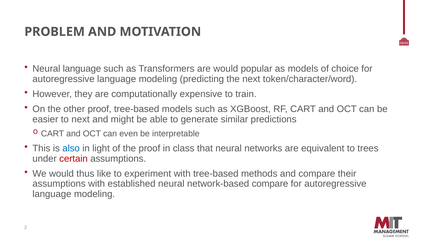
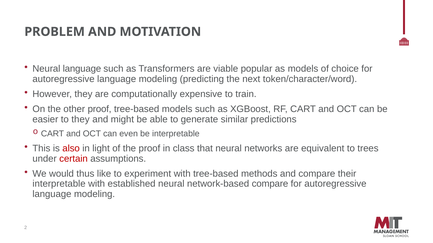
are would: would -> viable
to next: next -> they
also colour: blue -> red
assumptions at (59, 184): assumptions -> interpretable
